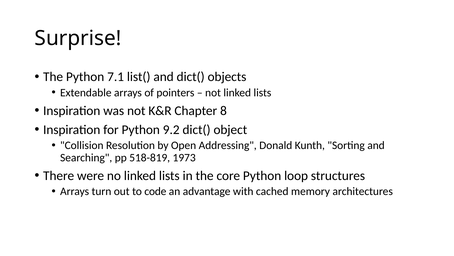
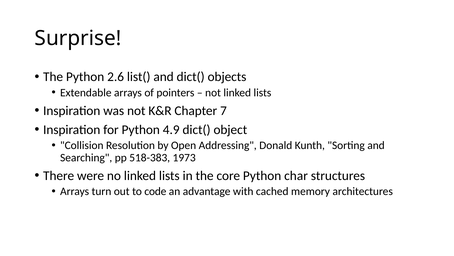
7.1: 7.1 -> 2.6
8: 8 -> 7
9.2: 9.2 -> 4.9
518-819: 518-819 -> 518-383
loop: loop -> char
